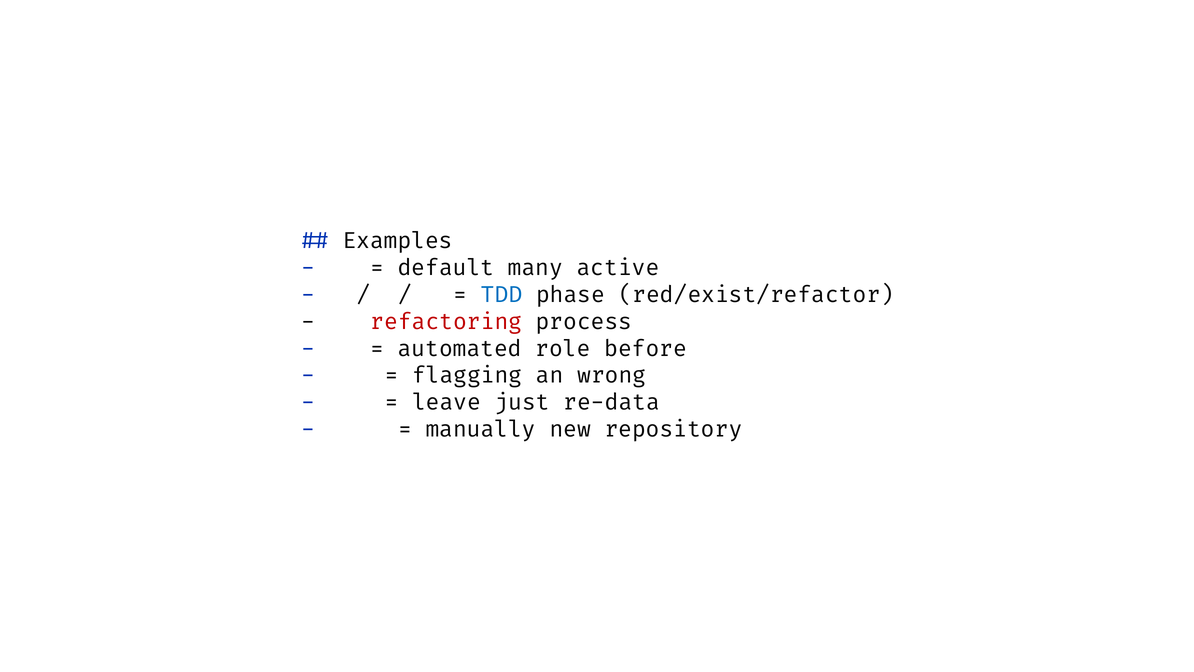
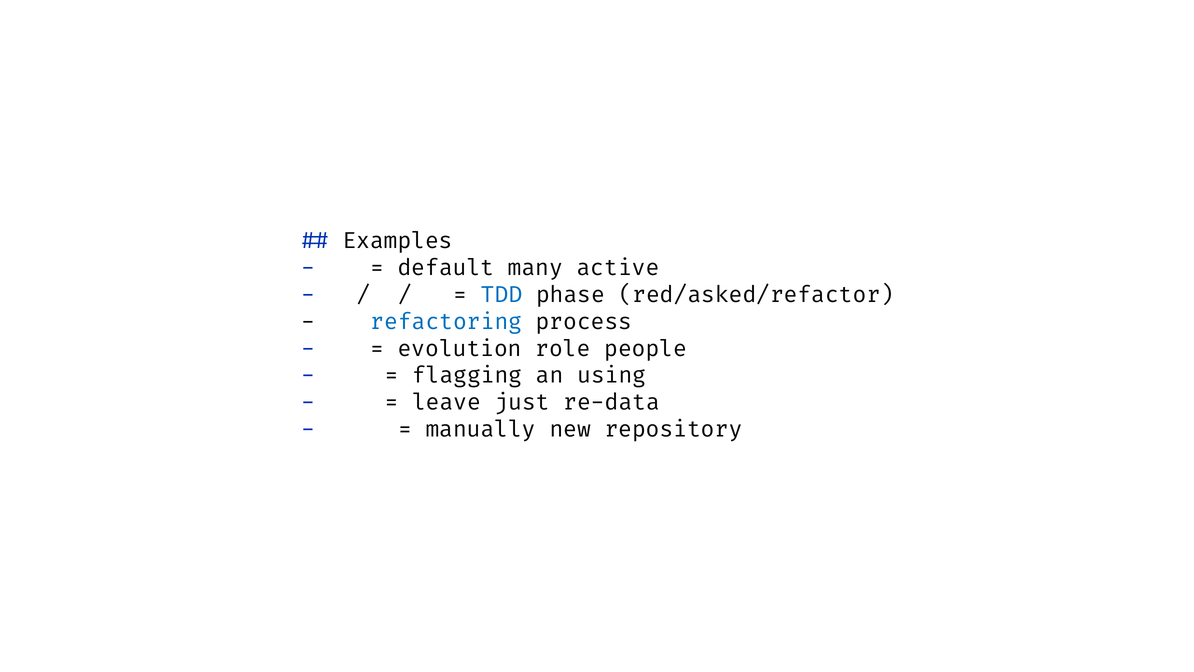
red/exist/refactor: red/exist/refactor -> red/asked/refactor
refactoring colour: red -> blue
automated: automated -> evolution
before: before -> people
wrong: wrong -> using
